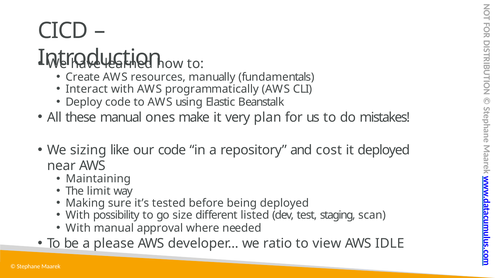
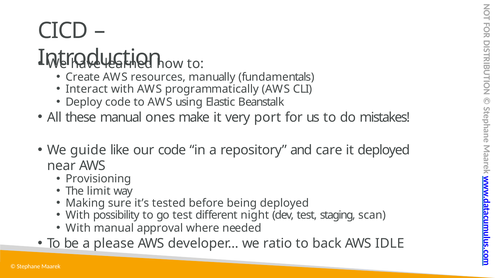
plan: plan -> port
sizing: sizing -> guide
cost: cost -> care
Maintaining: Maintaining -> Provisioning
go size: size -> test
listed: listed -> night
view: view -> back
